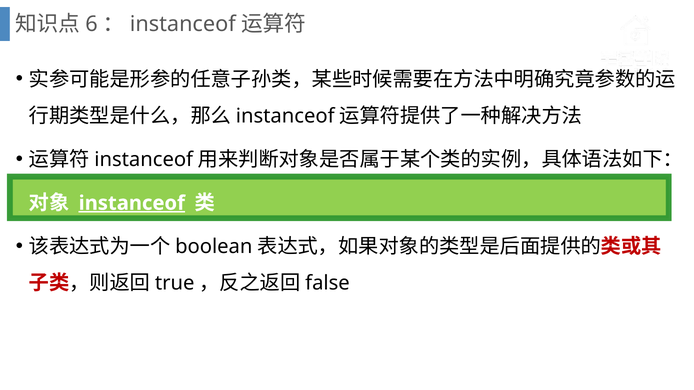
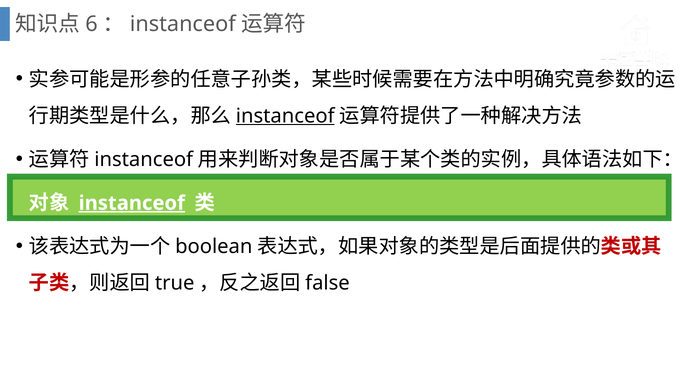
instanceof at (285, 116) underline: none -> present
